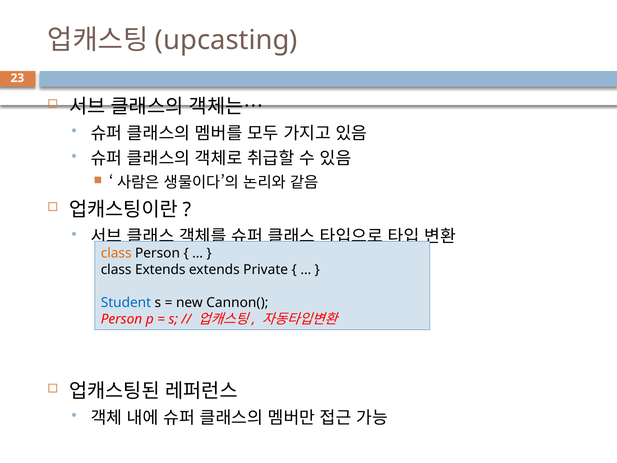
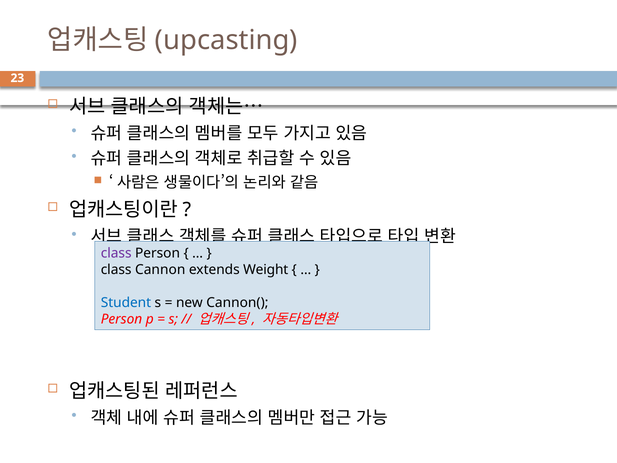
class at (116, 253) colour: orange -> purple
class Extends: Extends -> Cannon
Private: Private -> Weight
